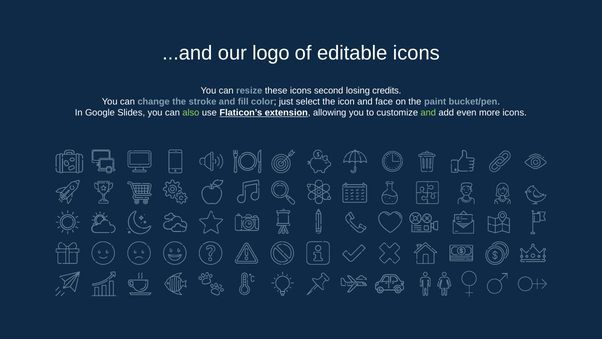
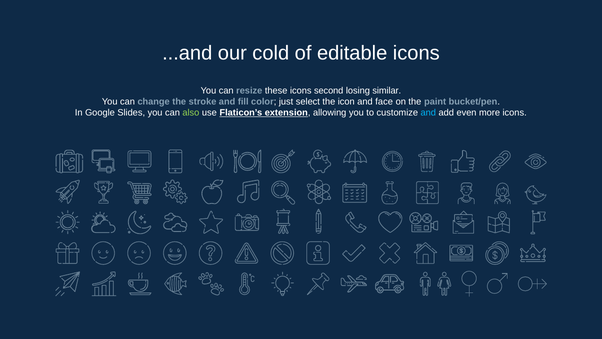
logo: logo -> cold
credits: credits -> similar
and at (428, 112) colour: light green -> light blue
